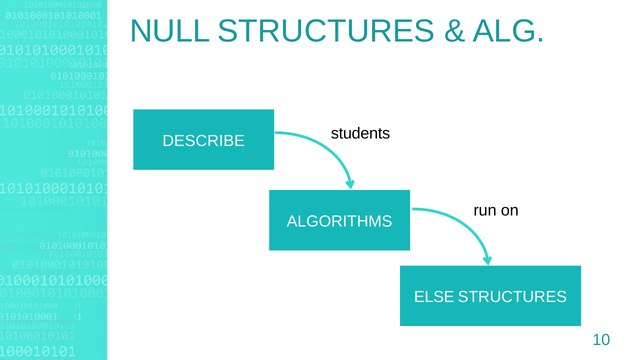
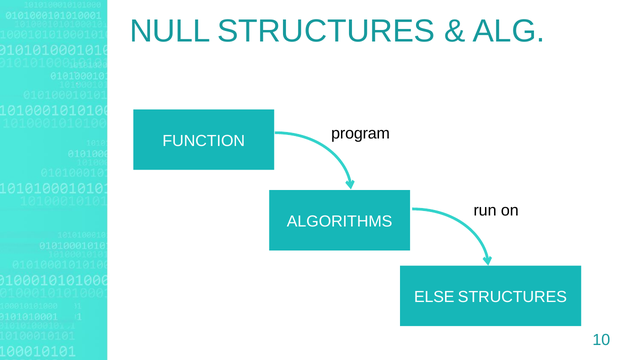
students: students -> program
DESCRIBE: DESCRIBE -> FUNCTION
